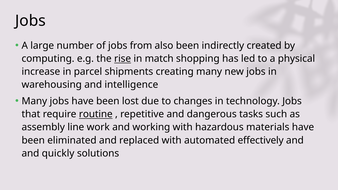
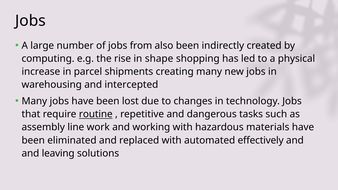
rise underline: present -> none
match: match -> shape
intelligence: intelligence -> intercepted
quickly: quickly -> leaving
